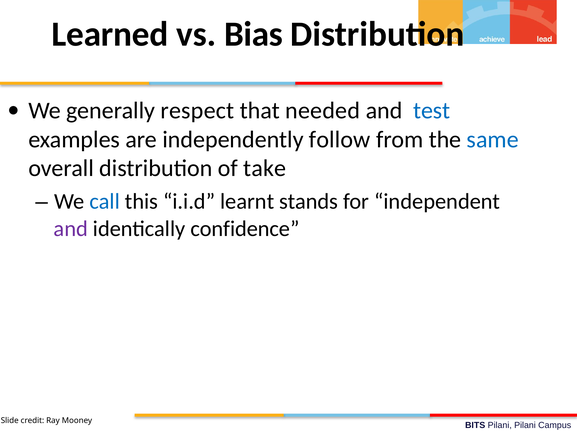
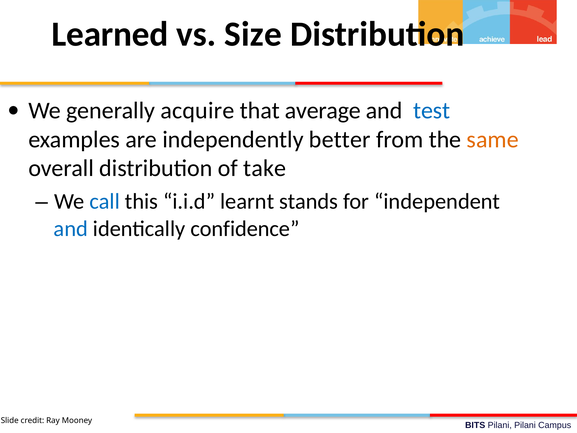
Bias: Bias -> Size
respect: respect -> acquire
needed: needed -> average
follow: follow -> better
same colour: blue -> orange
and at (71, 228) colour: purple -> blue
